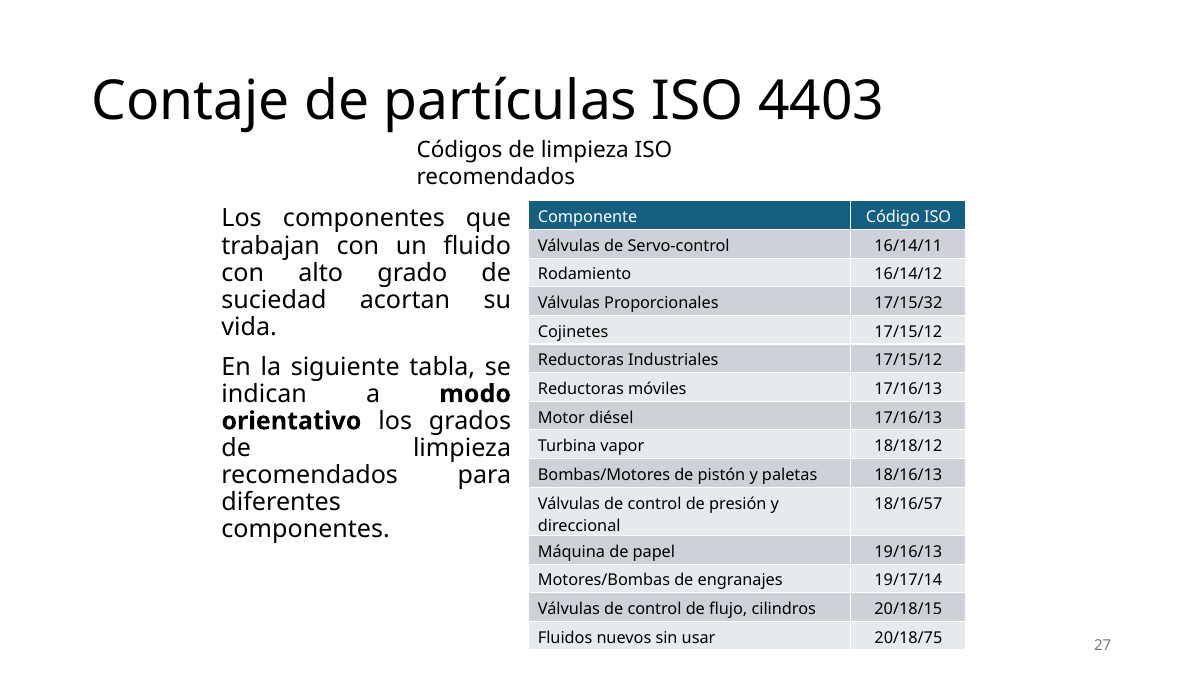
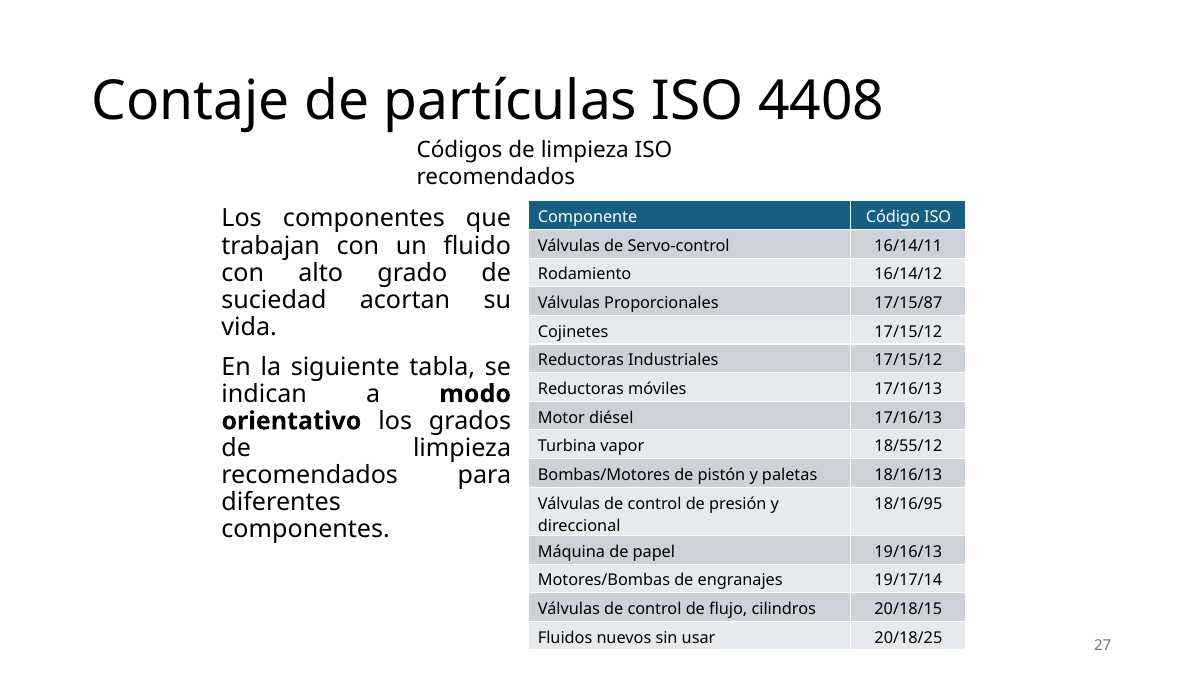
4403: 4403 -> 4408
17/15/32: 17/15/32 -> 17/15/87
18/18/12: 18/18/12 -> 18/55/12
18/16/57: 18/16/57 -> 18/16/95
20/18/75: 20/18/75 -> 20/18/25
